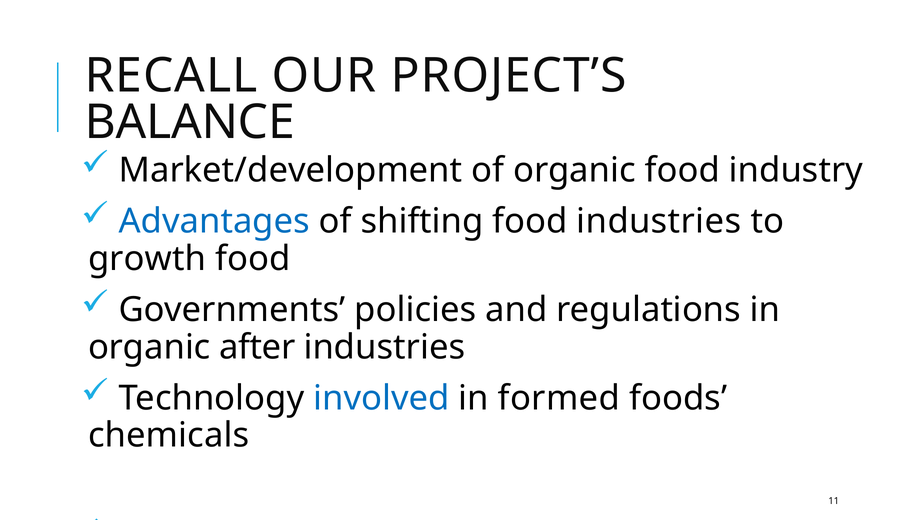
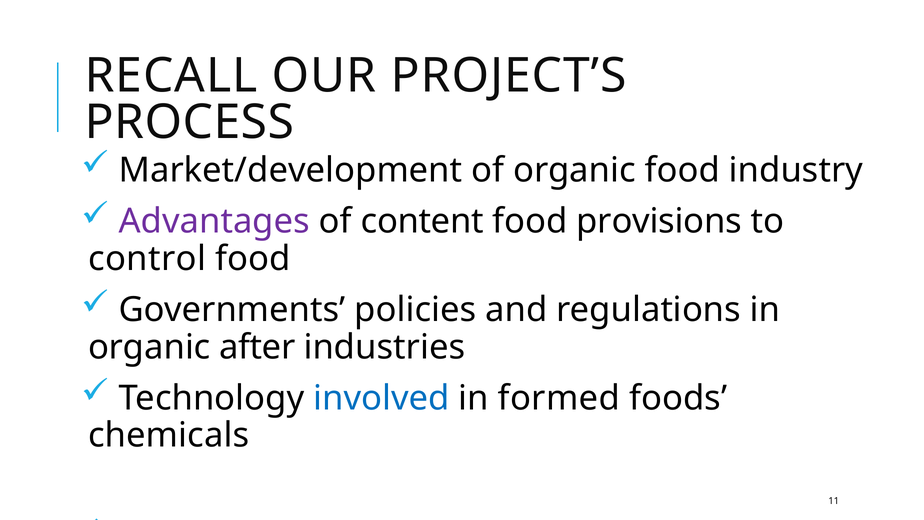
BALANCE: BALANCE -> PROCESS
Advantages colour: blue -> purple
shifting: shifting -> content
food industries: industries -> provisions
growth at (147, 259): growth -> control
